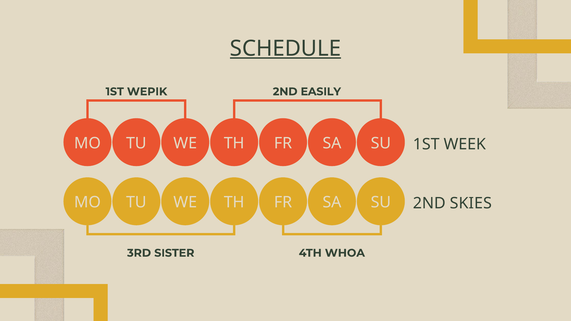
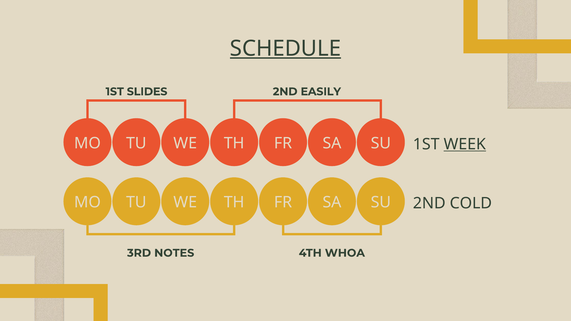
WEPIK: WEPIK -> SLIDES
WEEK underline: none -> present
SKIES: SKIES -> COLD
SISTER: SISTER -> NOTES
